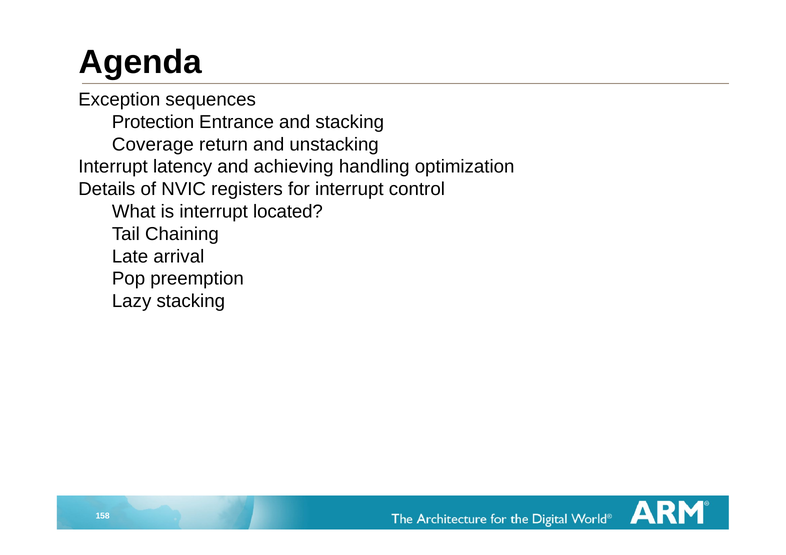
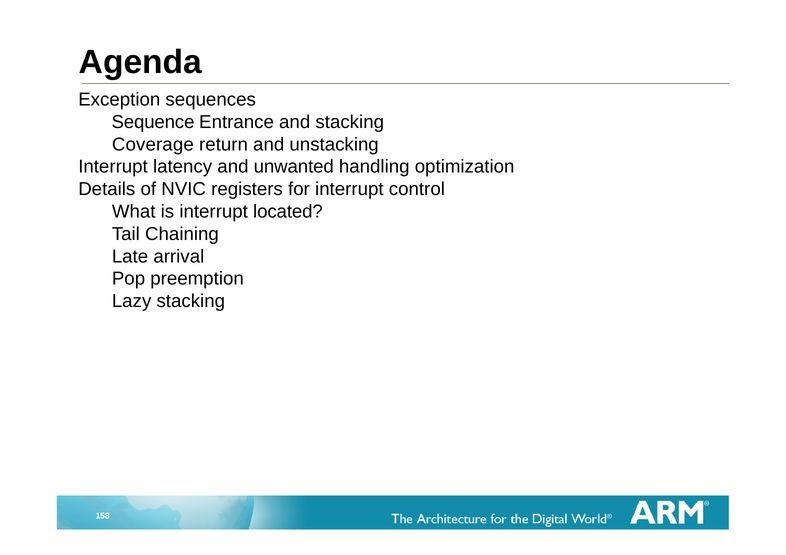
Protection: Protection -> Sequence
achieving: achieving -> unwanted
